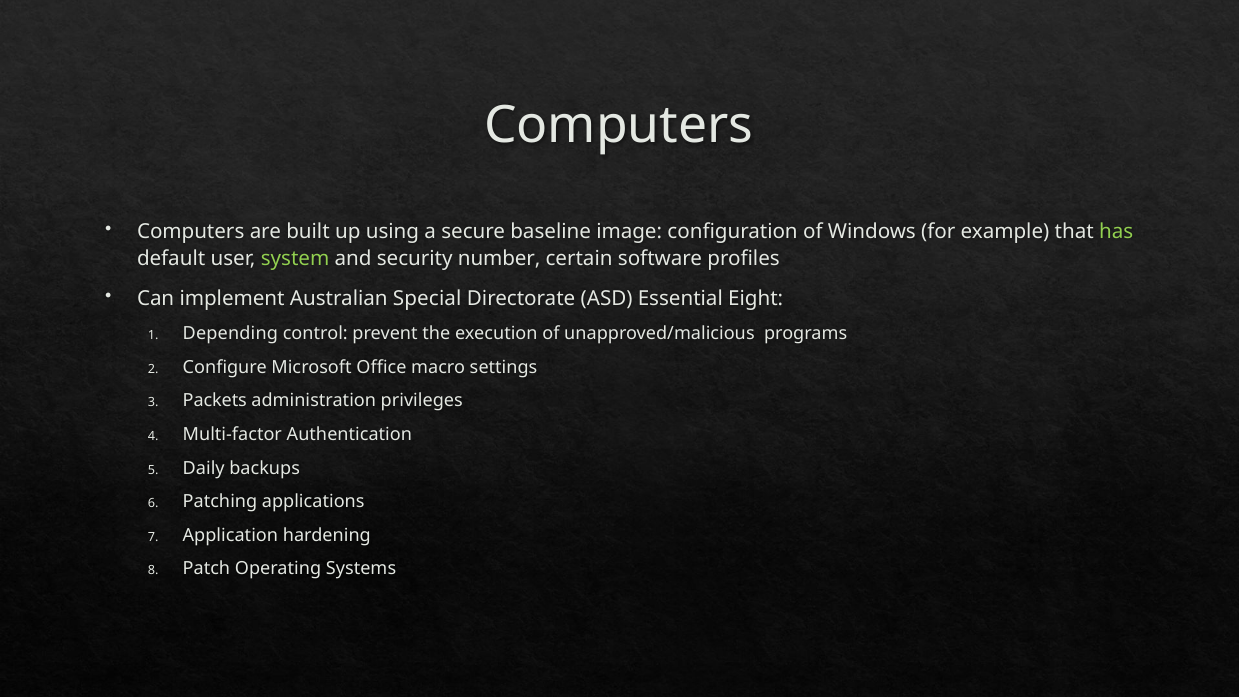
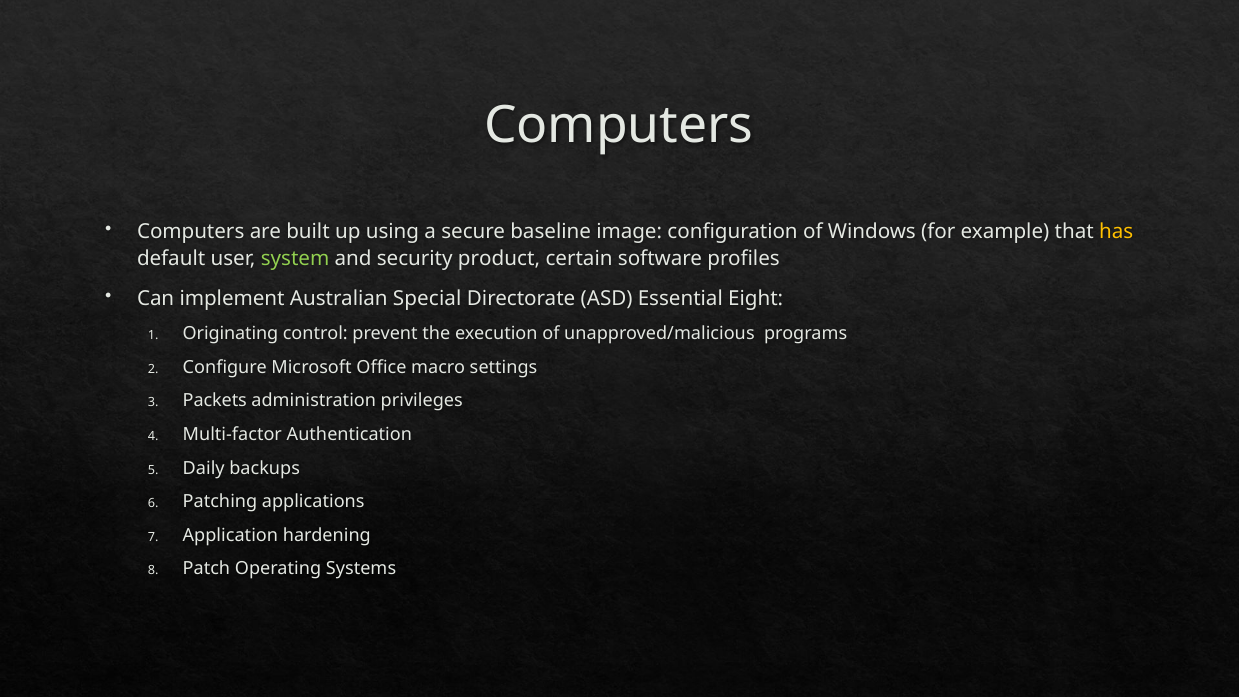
has colour: light green -> yellow
number: number -> product
Depending: Depending -> Originating
